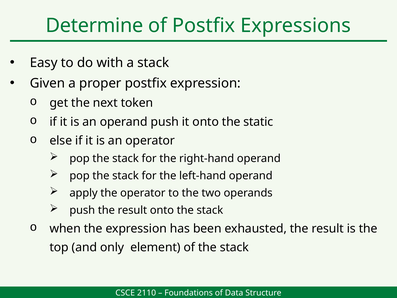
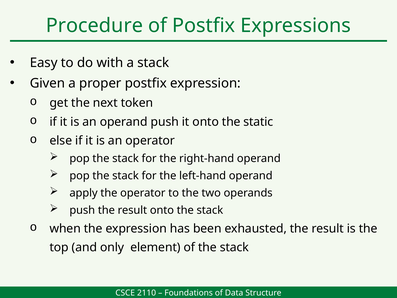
Determine: Determine -> Procedure
